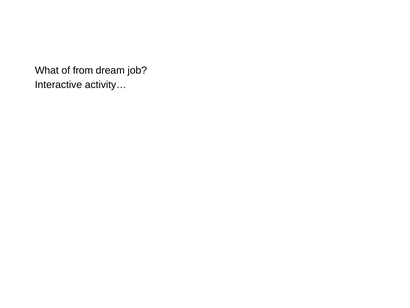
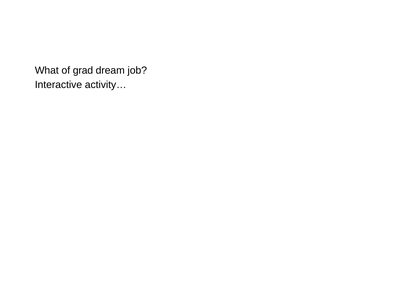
from: from -> grad
